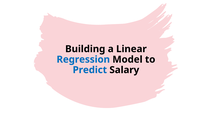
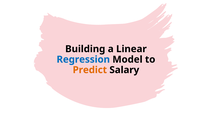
Predict colour: blue -> orange
